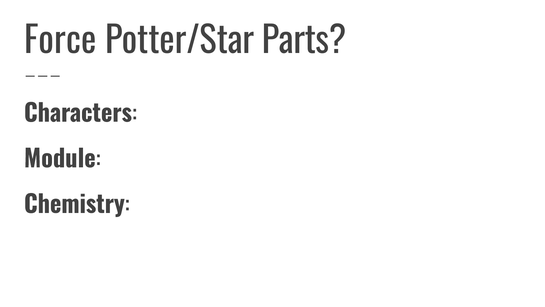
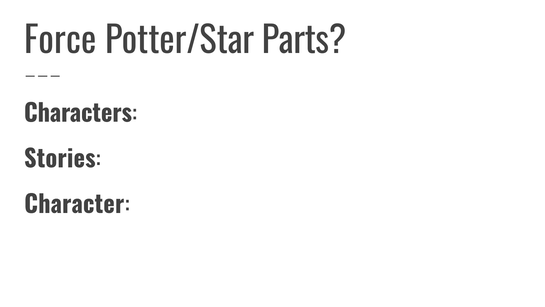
Module: Module -> Stories
Chemistry: Chemistry -> Character
